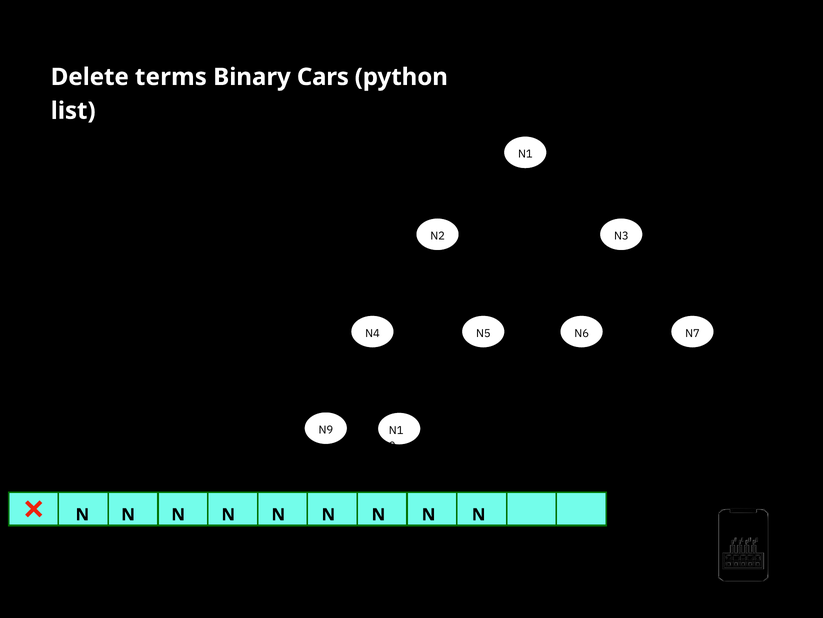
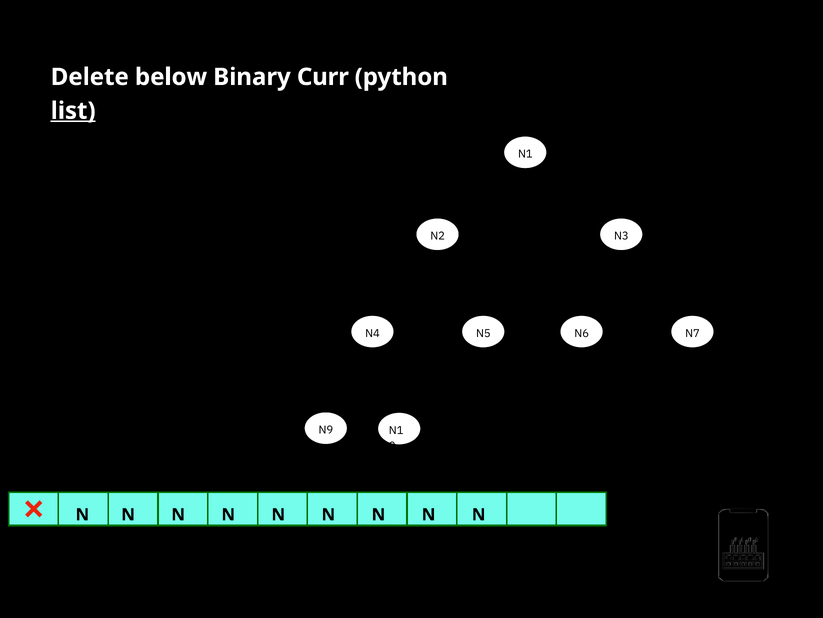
terms: terms -> below
Cars: Cars -> Curr
list underline: none -> present
